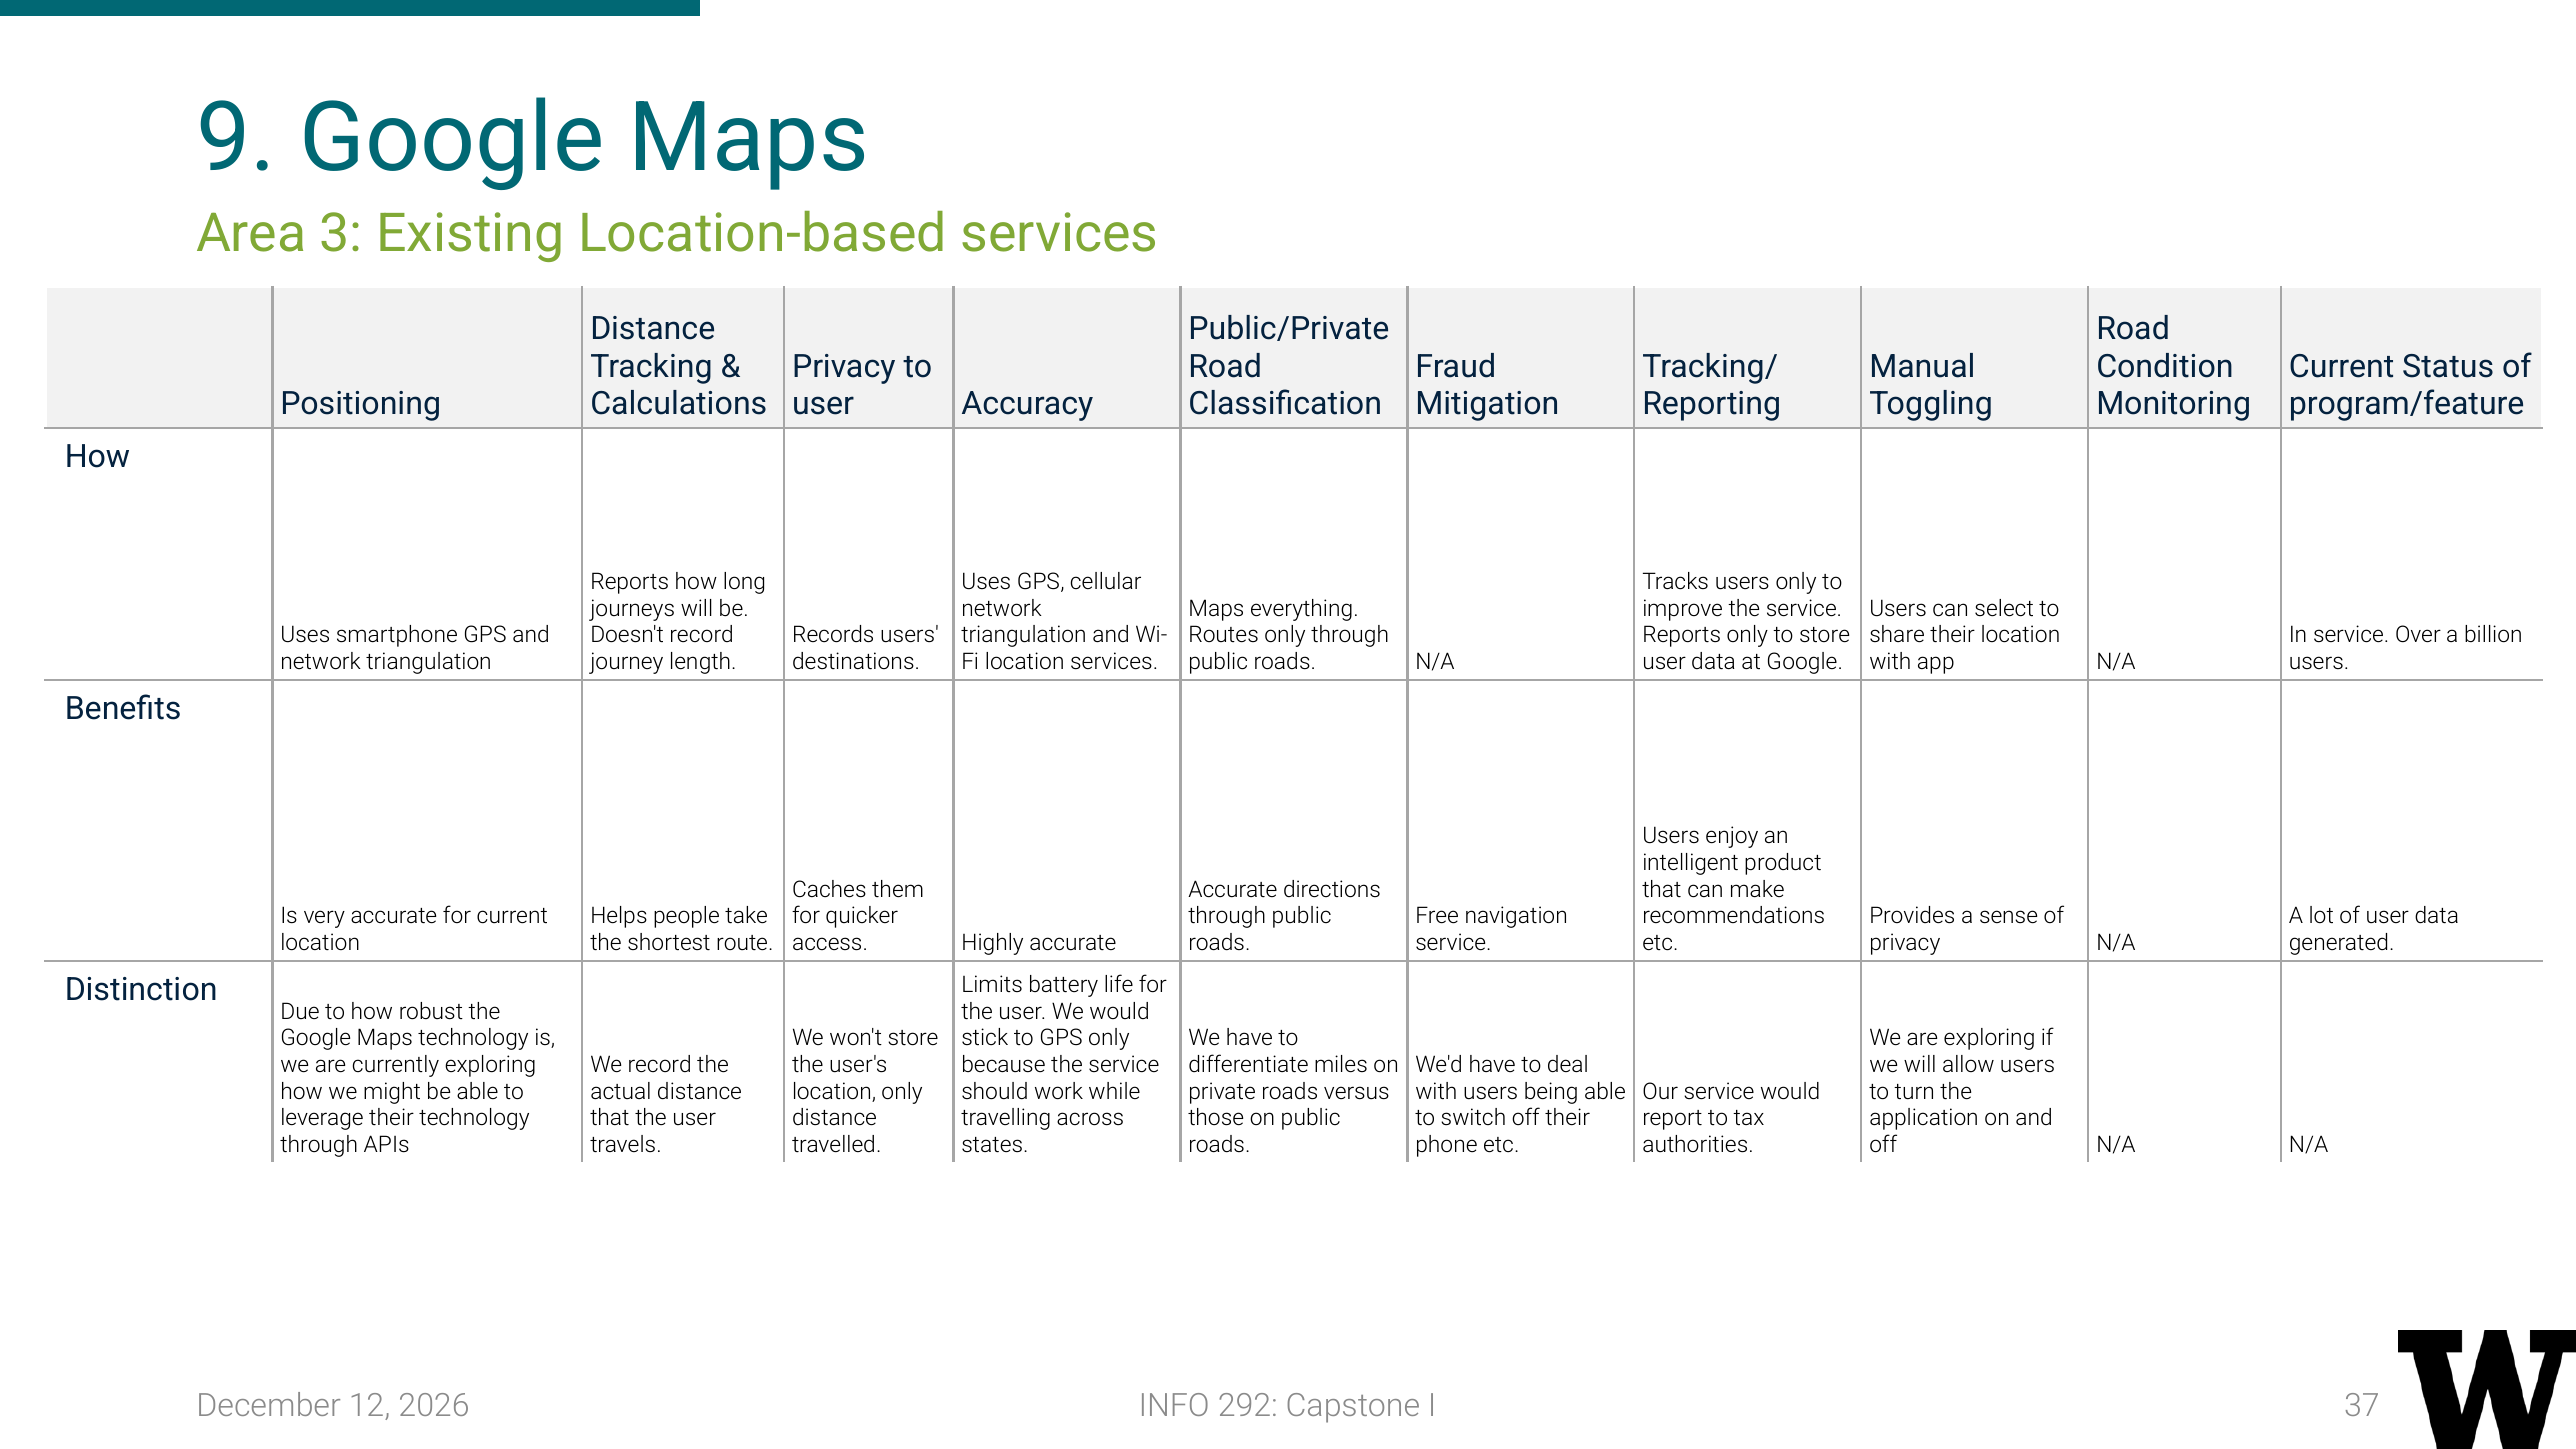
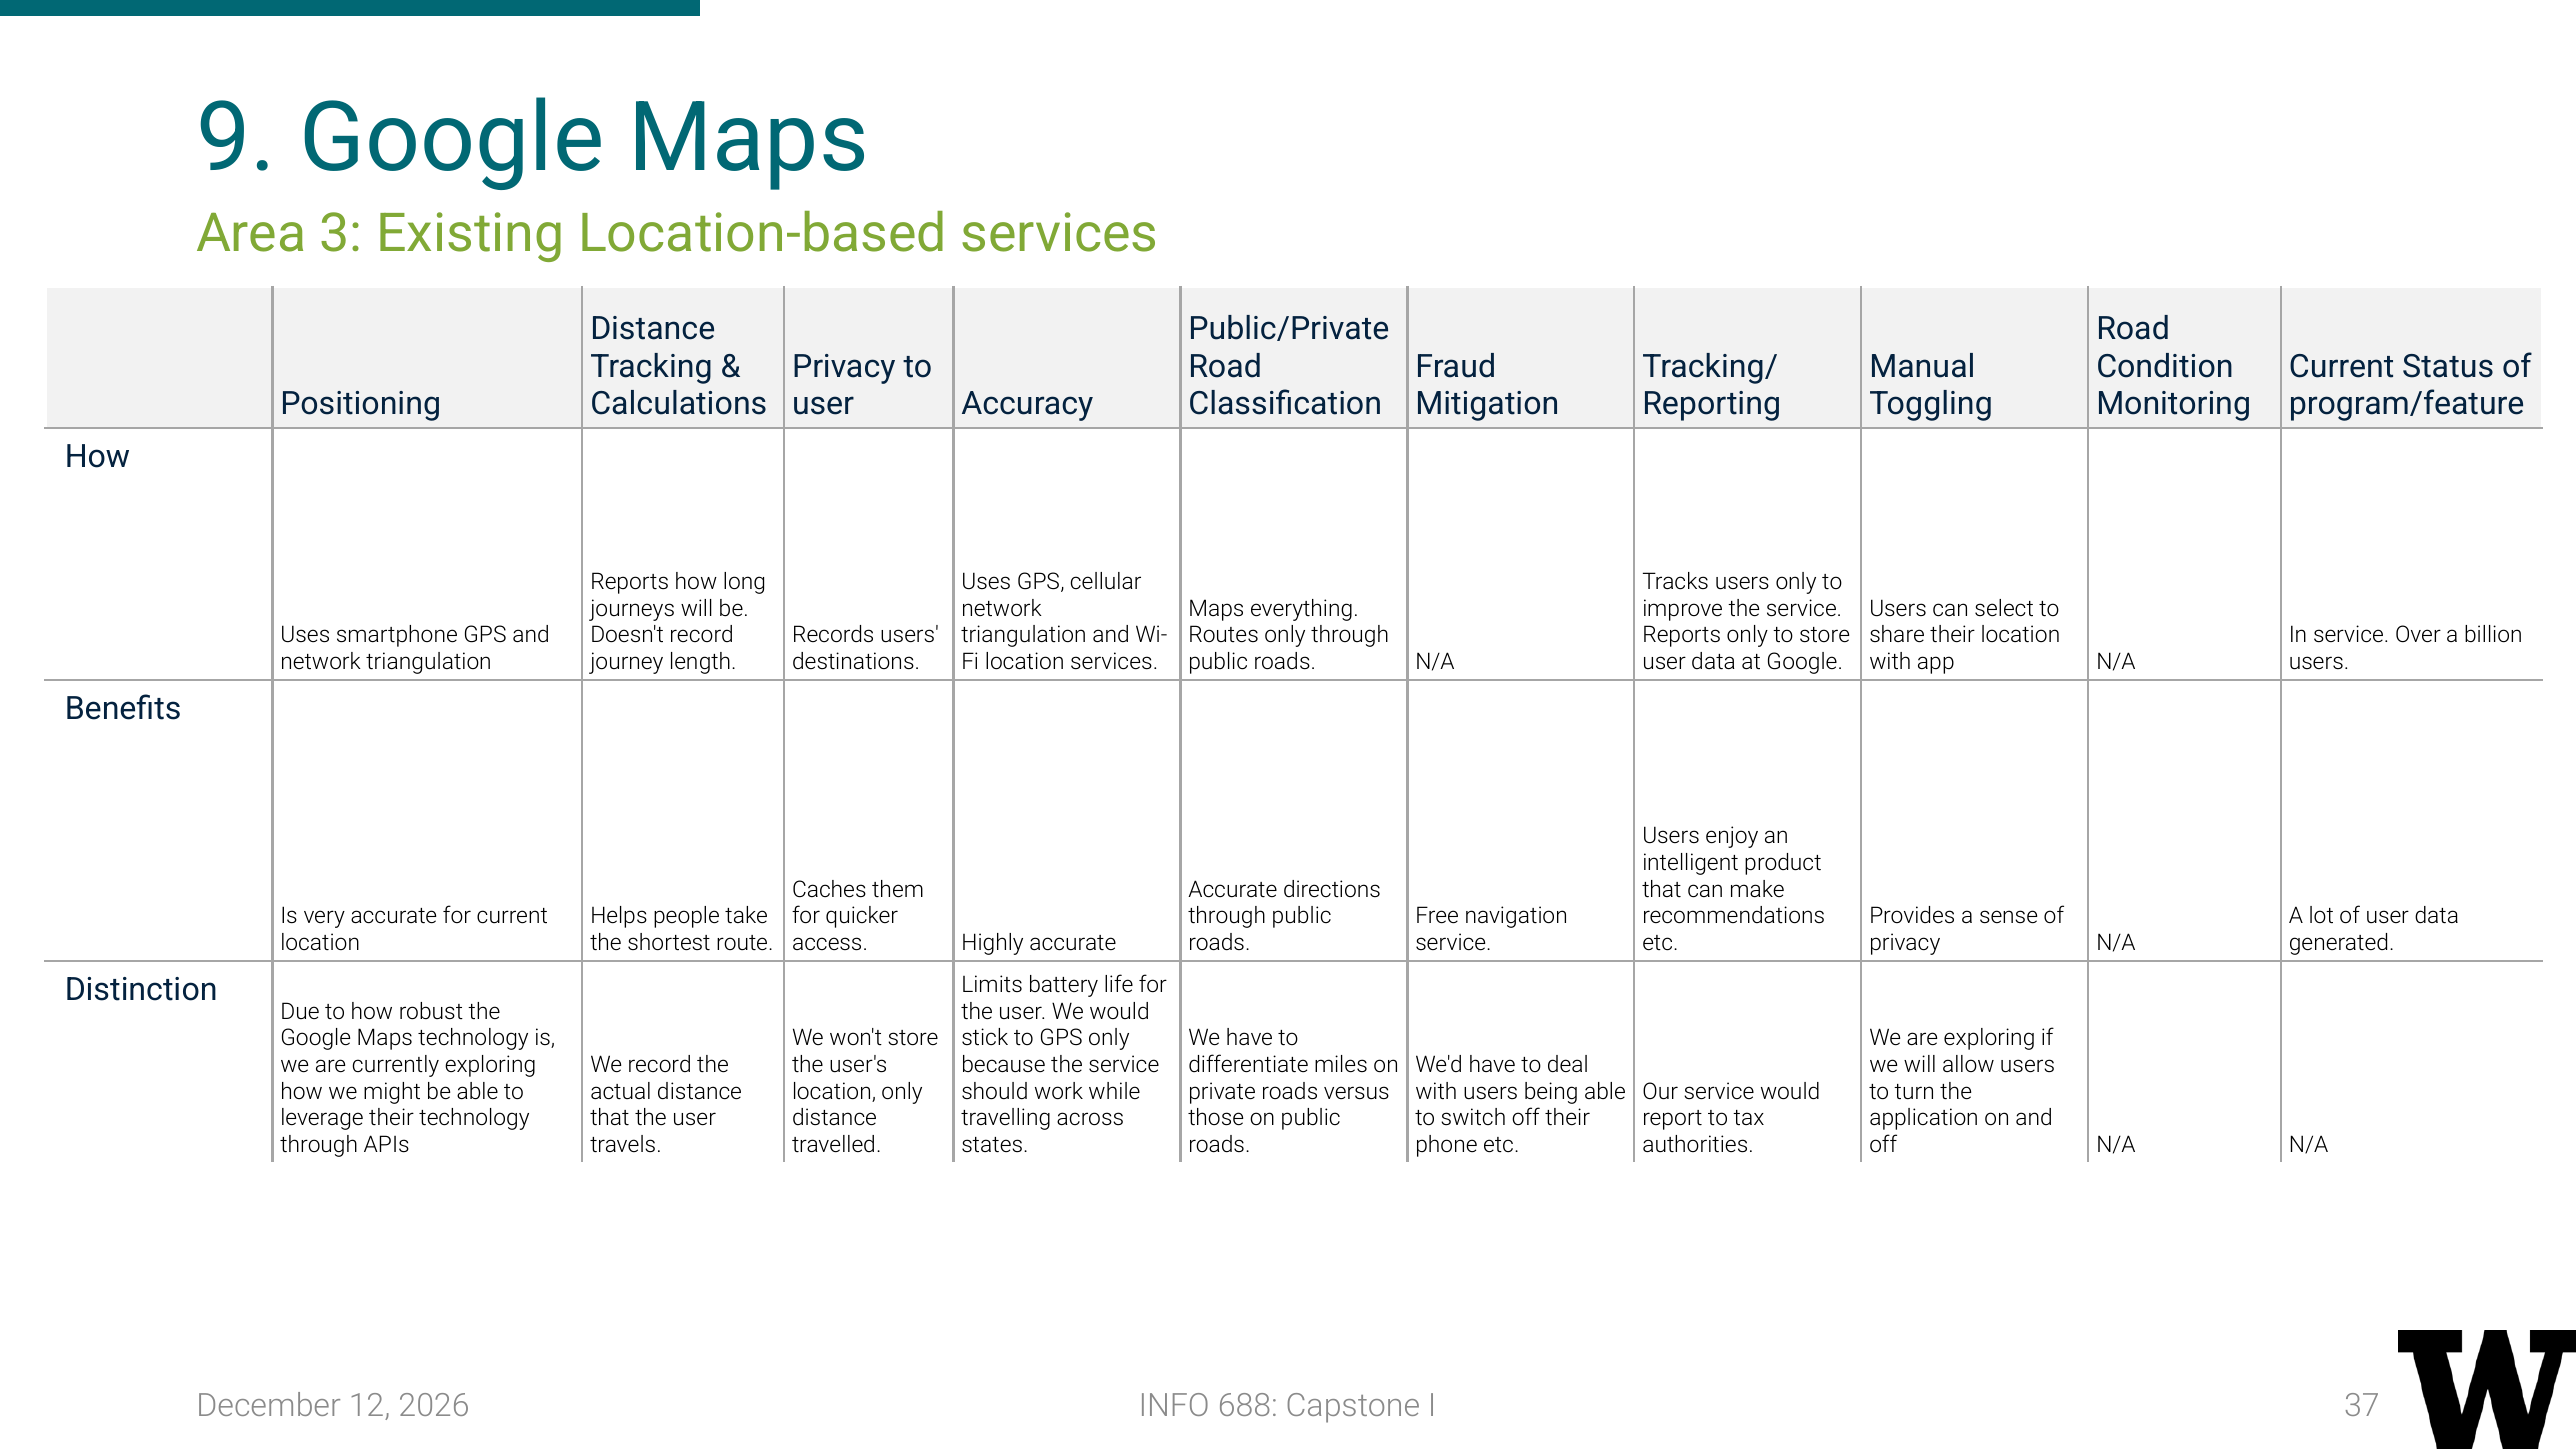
292: 292 -> 688
